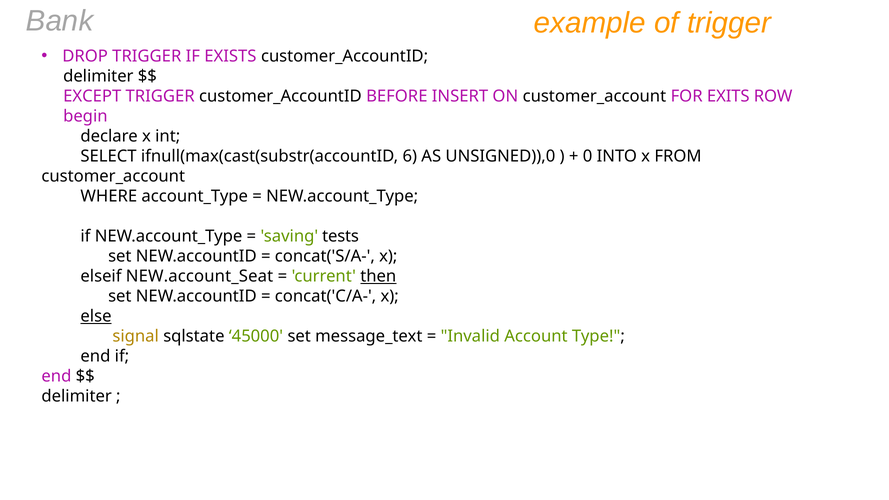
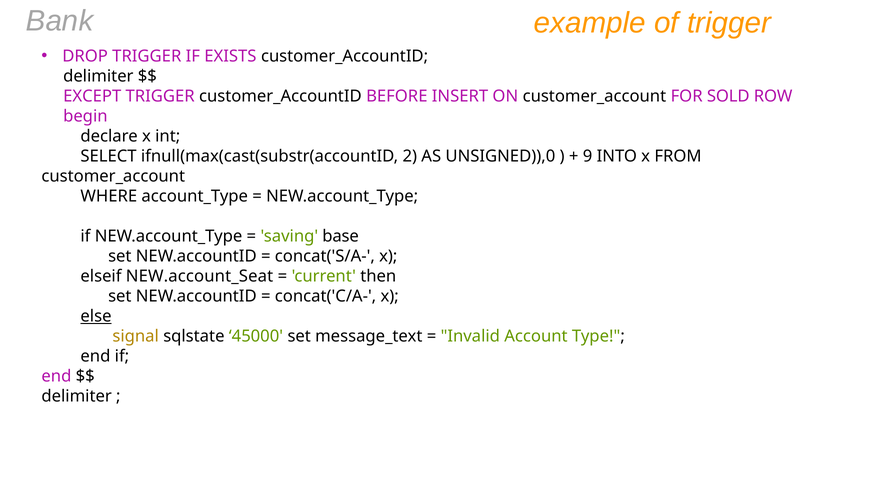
EXITS: EXITS -> SOLD
6: 6 -> 2
0: 0 -> 9
tests: tests -> base
then underline: present -> none
